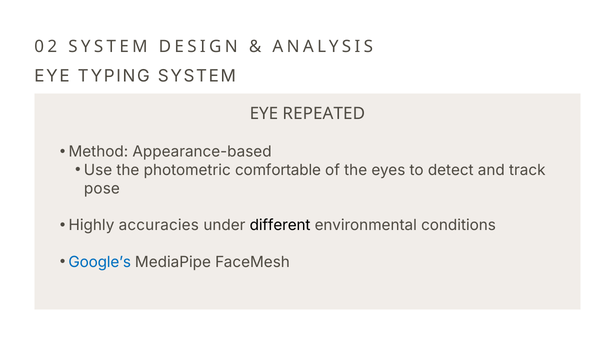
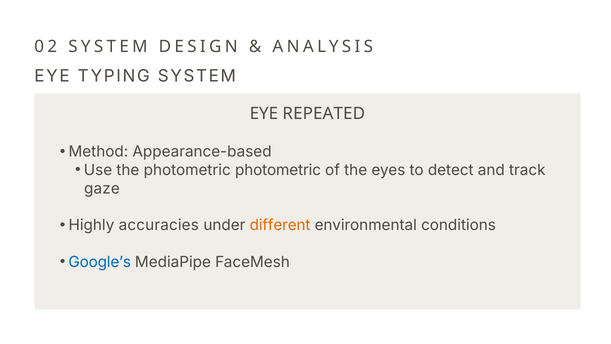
photometric comfortable: comfortable -> photometric
pose: pose -> gaze
different colour: black -> orange
